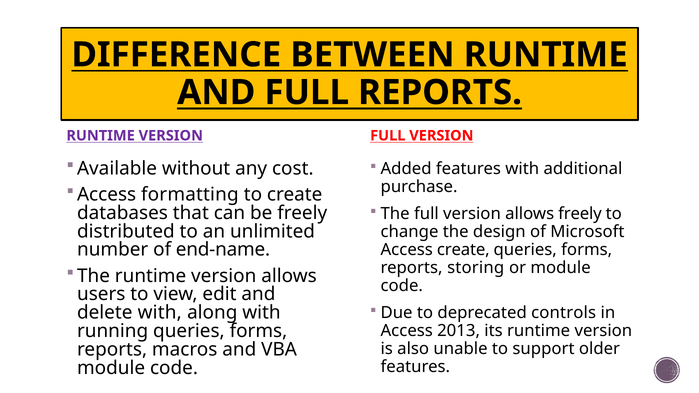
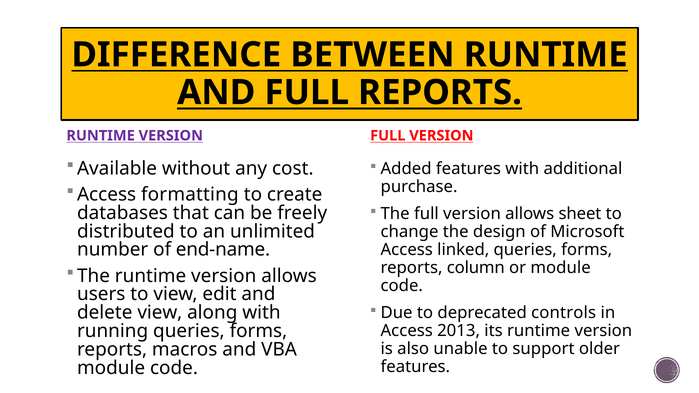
allows freely: freely -> sheet
Access create: create -> linked
storing: storing -> column
delete with: with -> view
